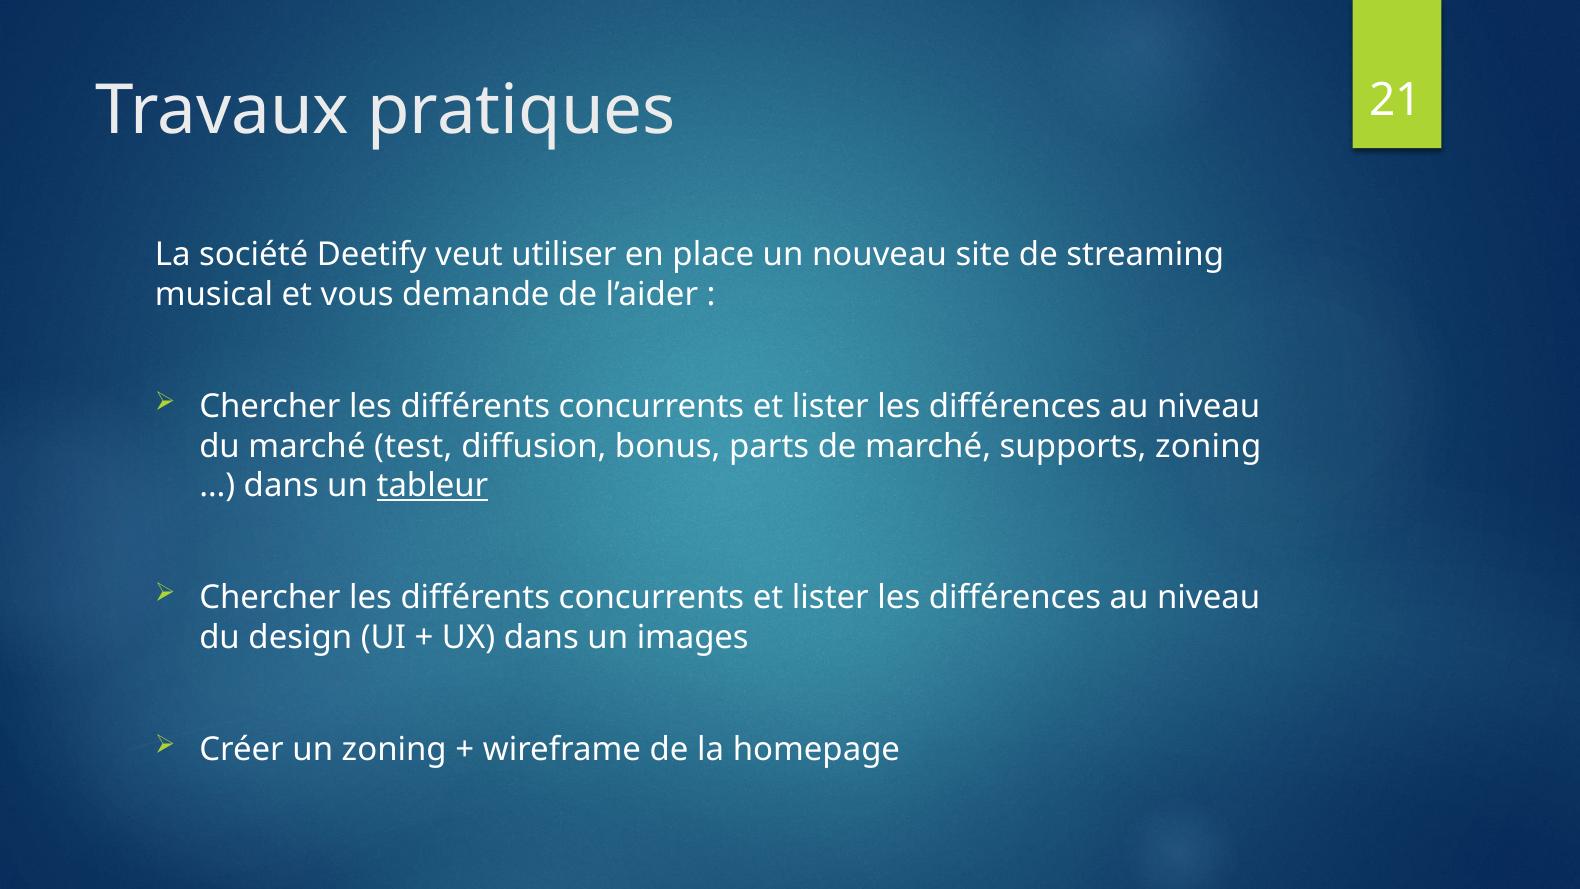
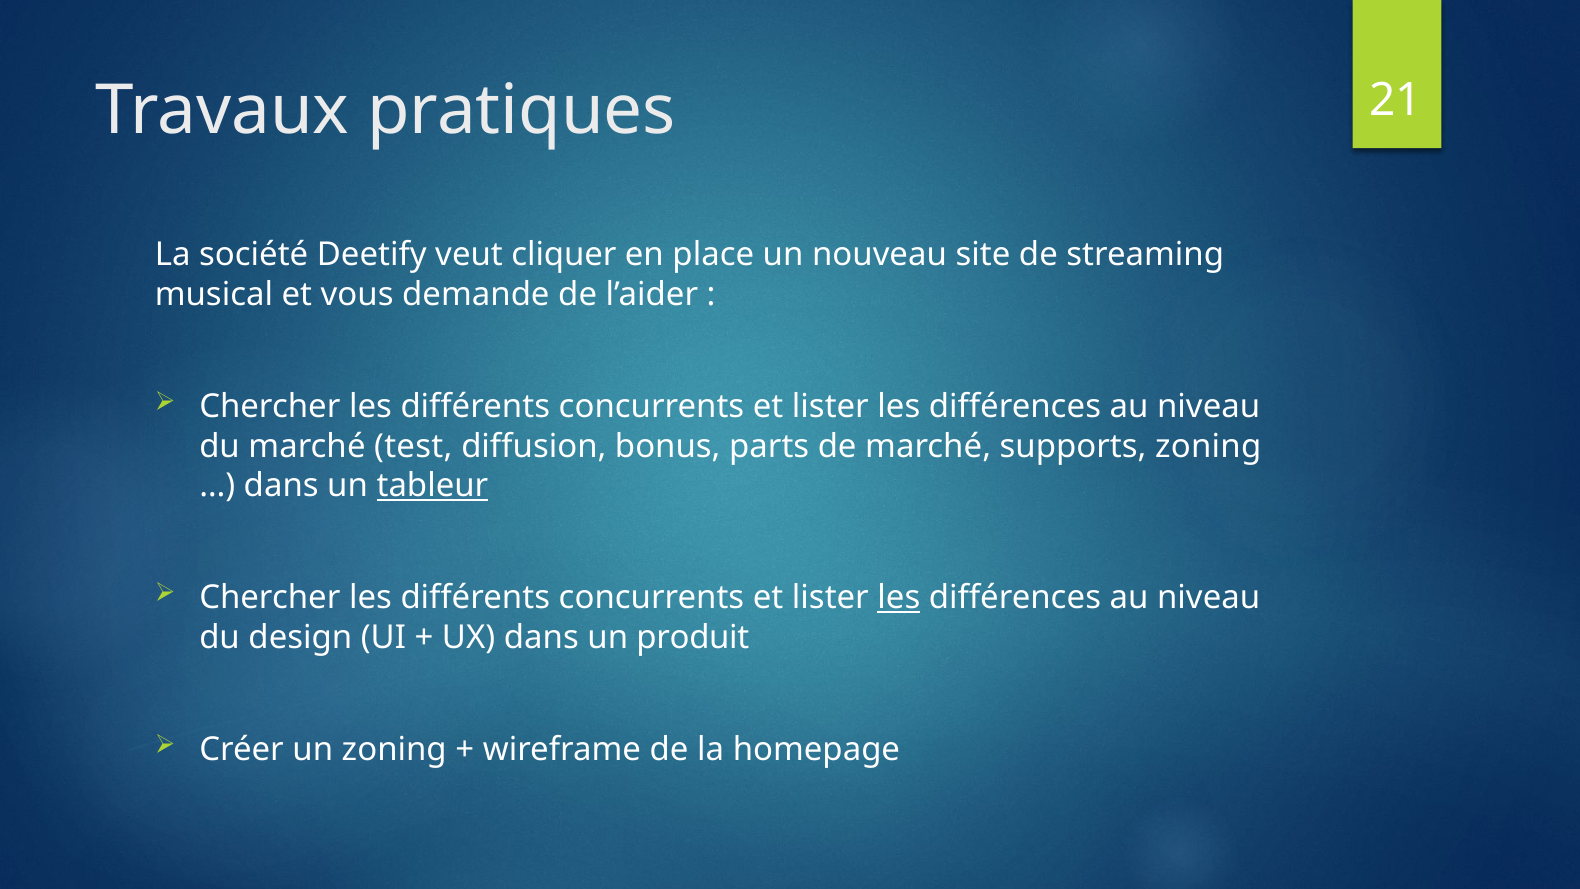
utiliser: utiliser -> cliquer
les at (899, 598) underline: none -> present
images: images -> produit
